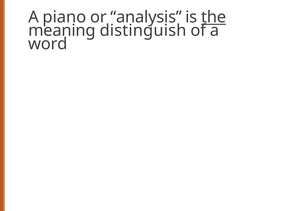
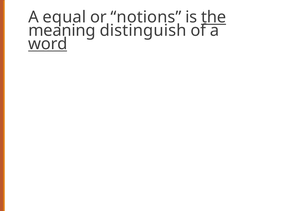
piano: piano -> equal
analysis: analysis -> notions
word underline: none -> present
